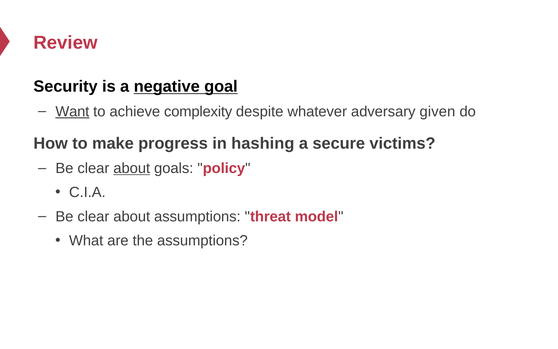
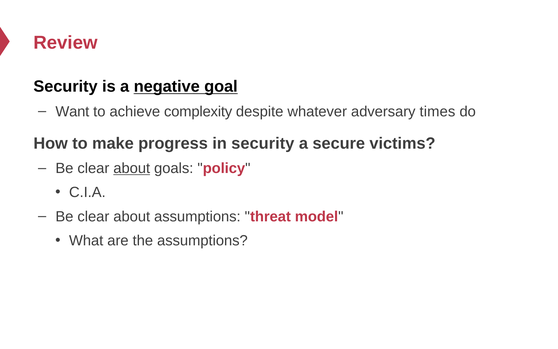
Want underline: present -> none
given: given -> times
in hashing: hashing -> security
